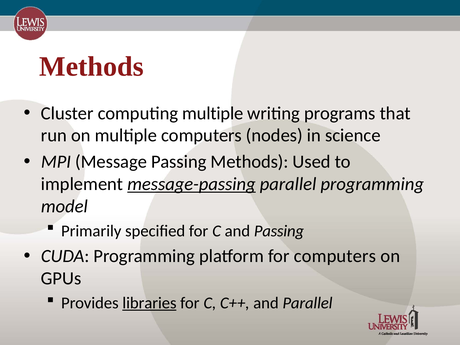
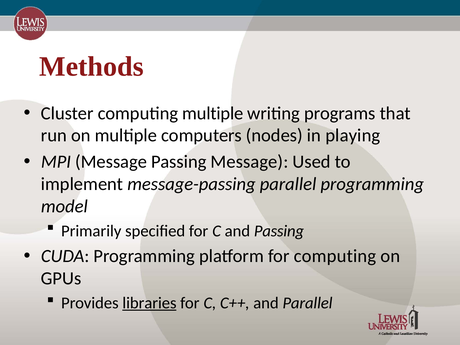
science: science -> playing
Passing Methods: Methods -> Message
message-passing underline: present -> none
for computers: computers -> computing
